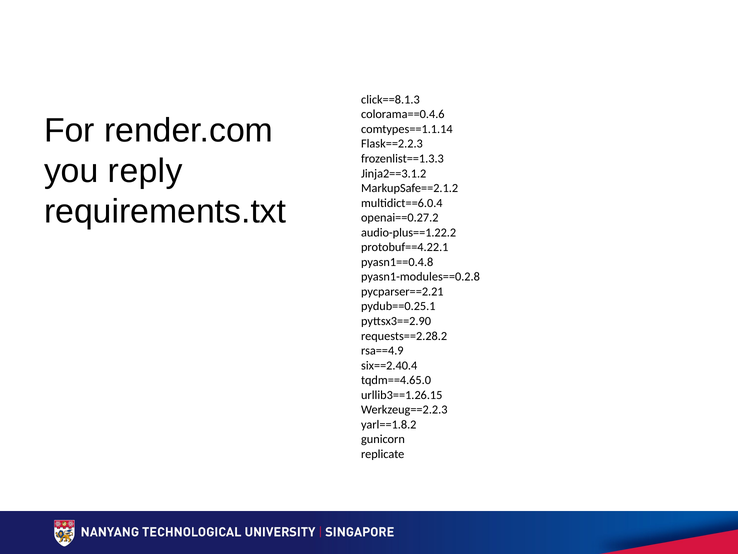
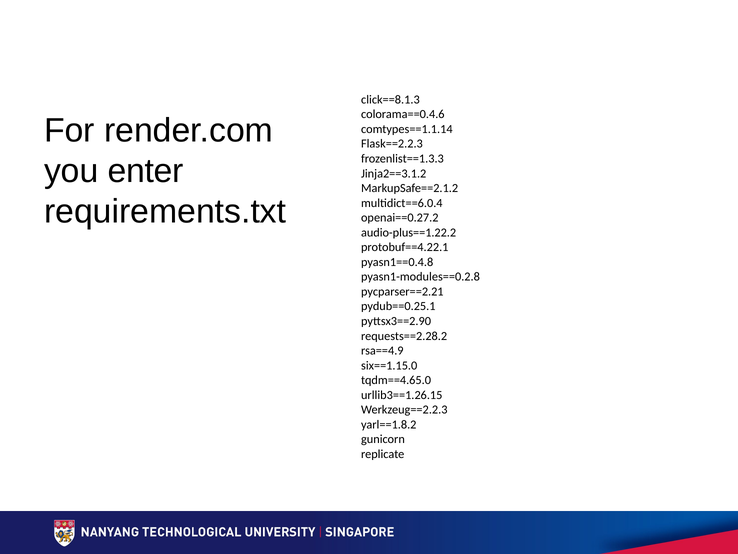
reply: reply -> enter
six==2.40.4: six==2.40.4 -> six==1.15.0
